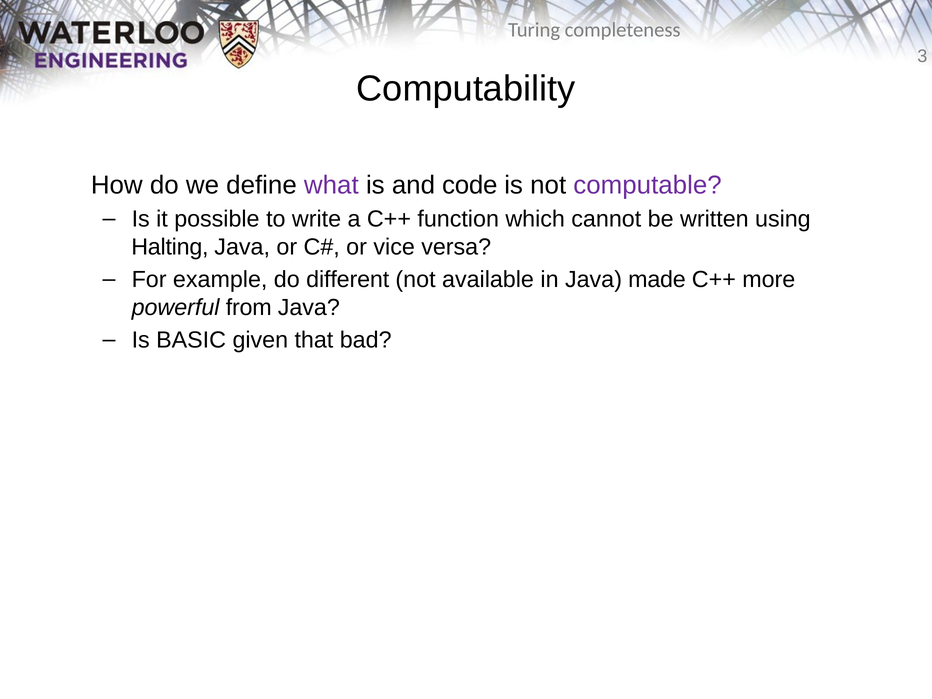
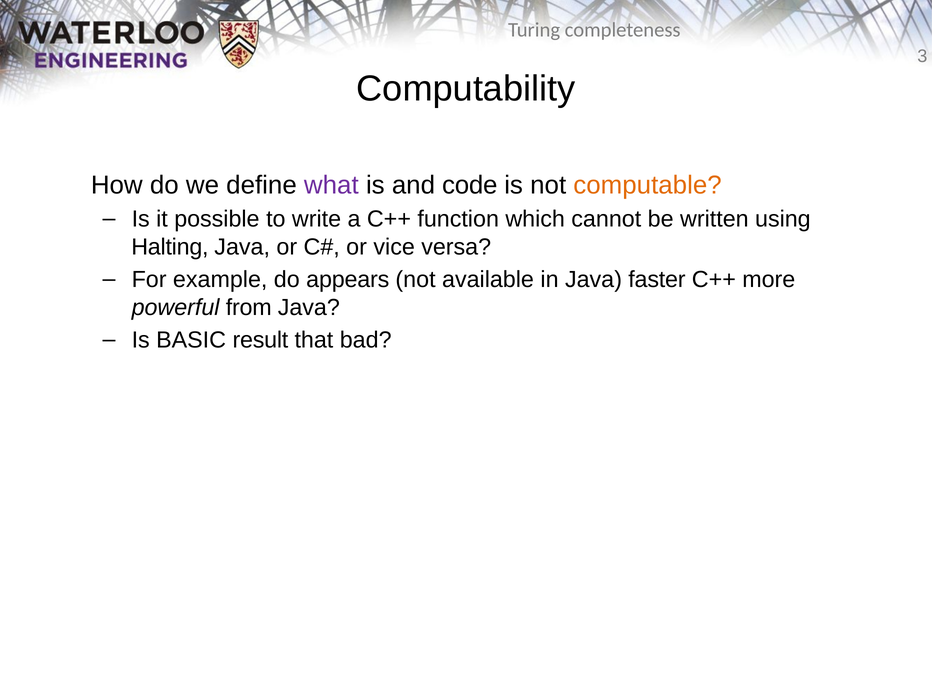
computable colour: purple -> orange
different: different -> appears
made: made -> faster
given: given -> result
